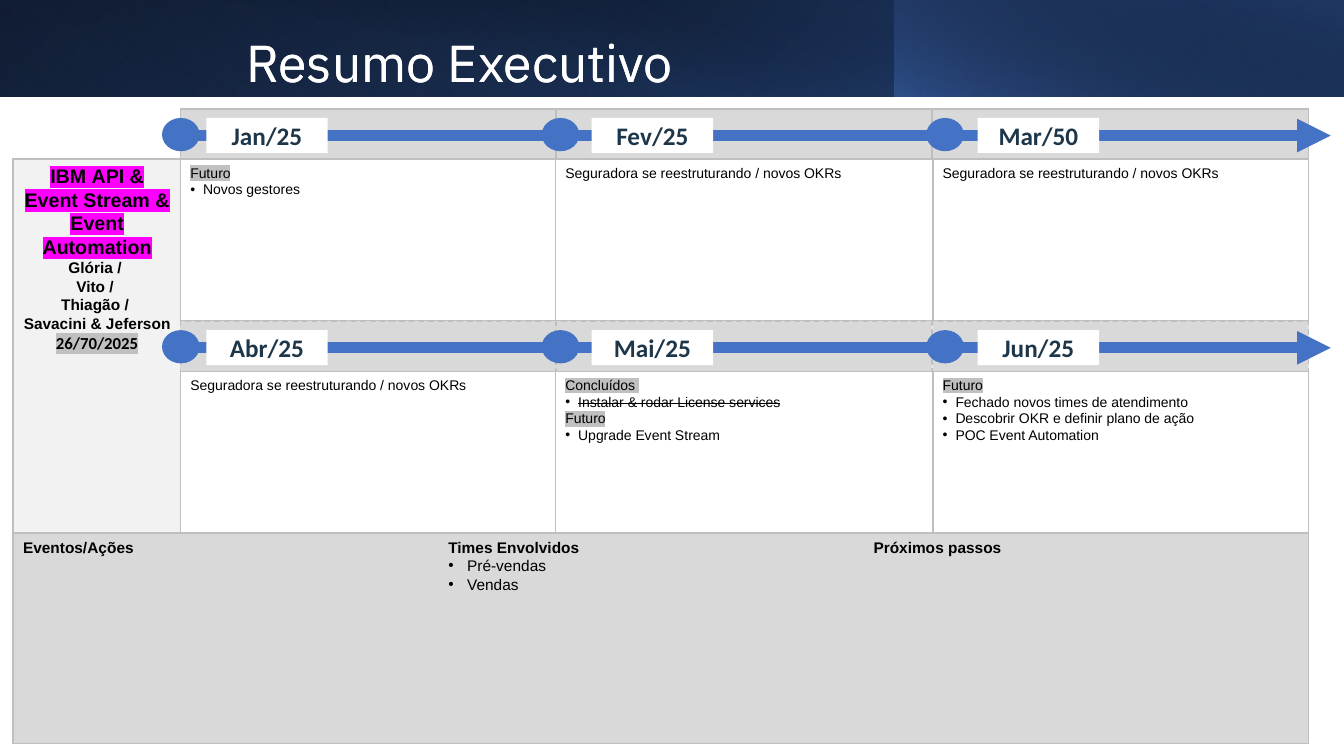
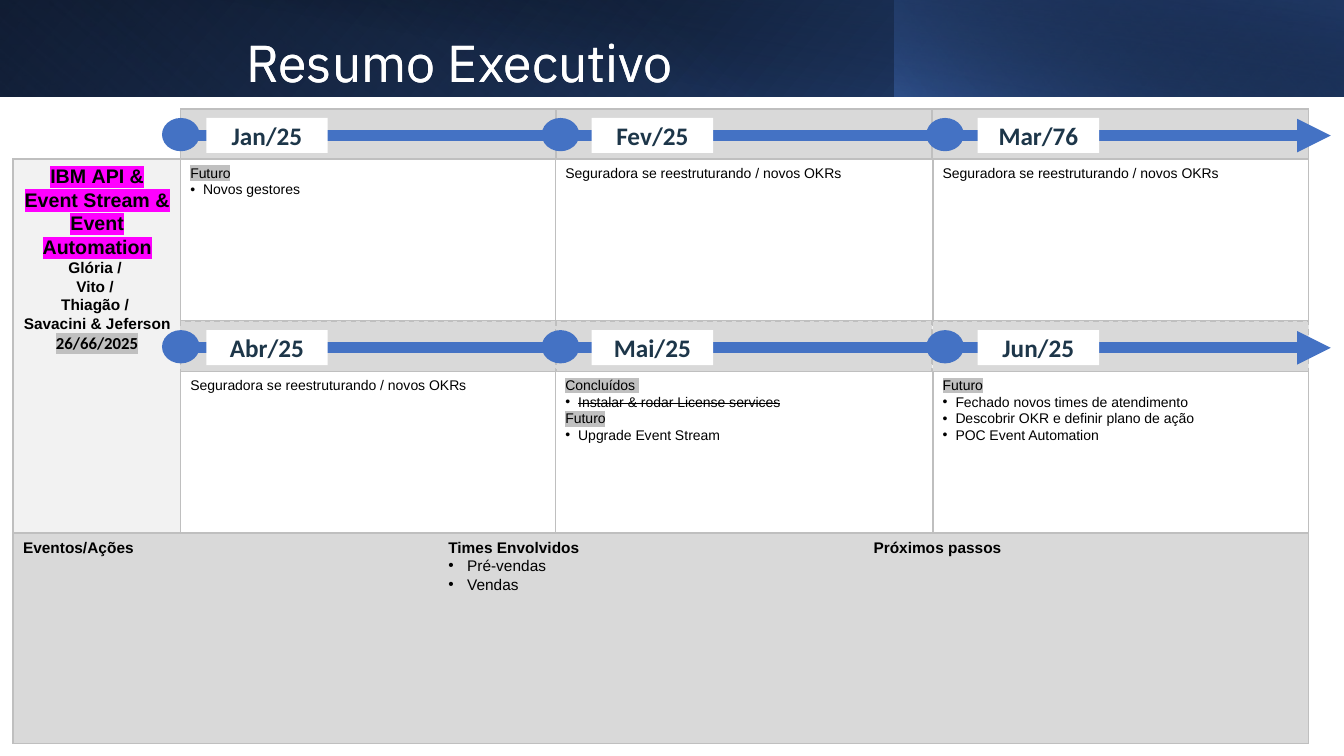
Mar/50: Mar/50 -> Mar/76
26/70/2025: 26/70/2025 -> 26/66/2025
